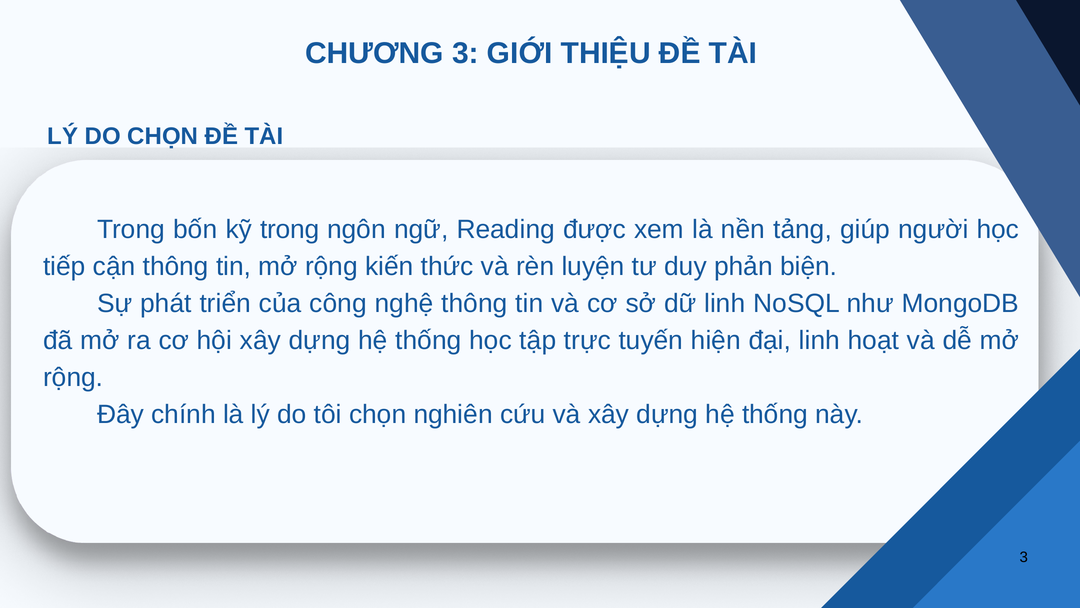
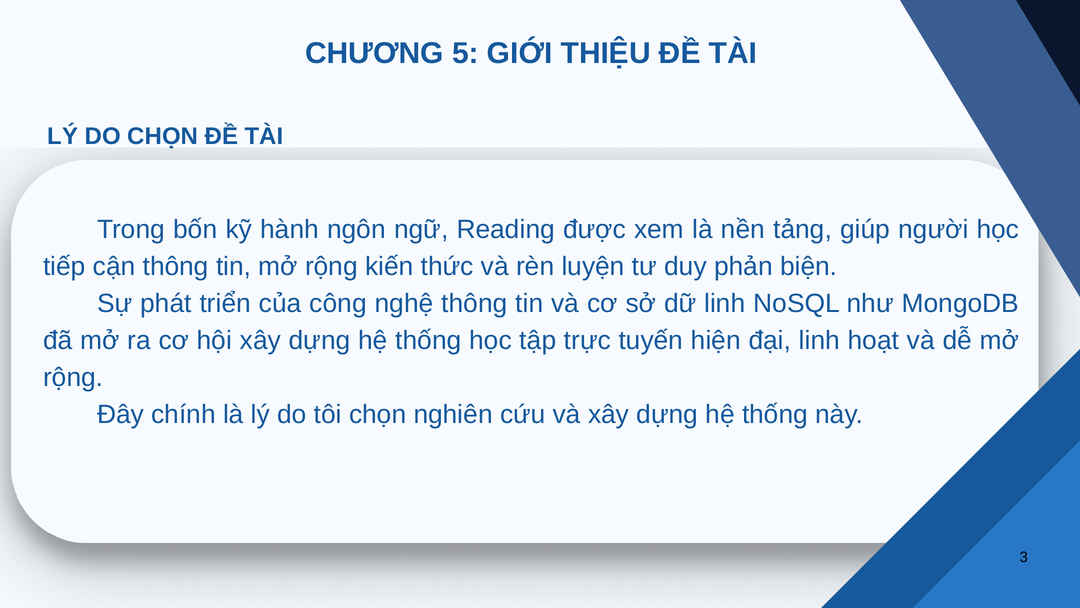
CHƯƠNG 3: 3 -> 5
kỹ trong: trong -> hành
